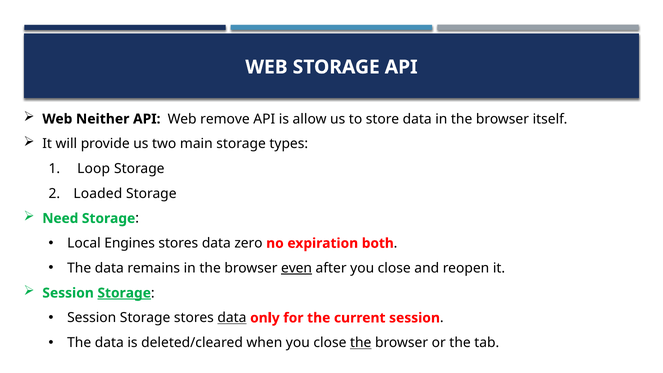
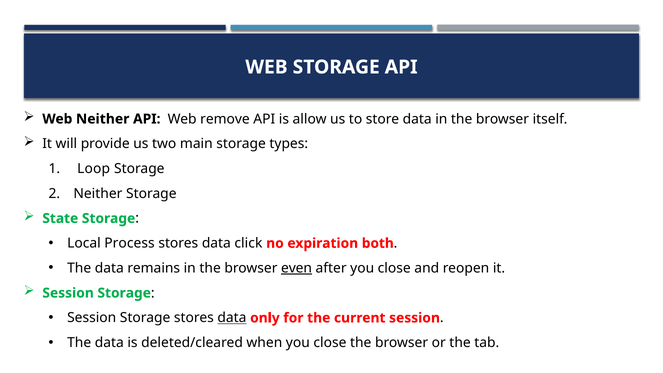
Loaded at (98, 194): Loaded -> Neither
Need: Need -> State
Engines: Engines -> Process
zero: zero -> click
Storage at (124, 293) underline: present -> none
the at (361, 343) underline: present -> none
